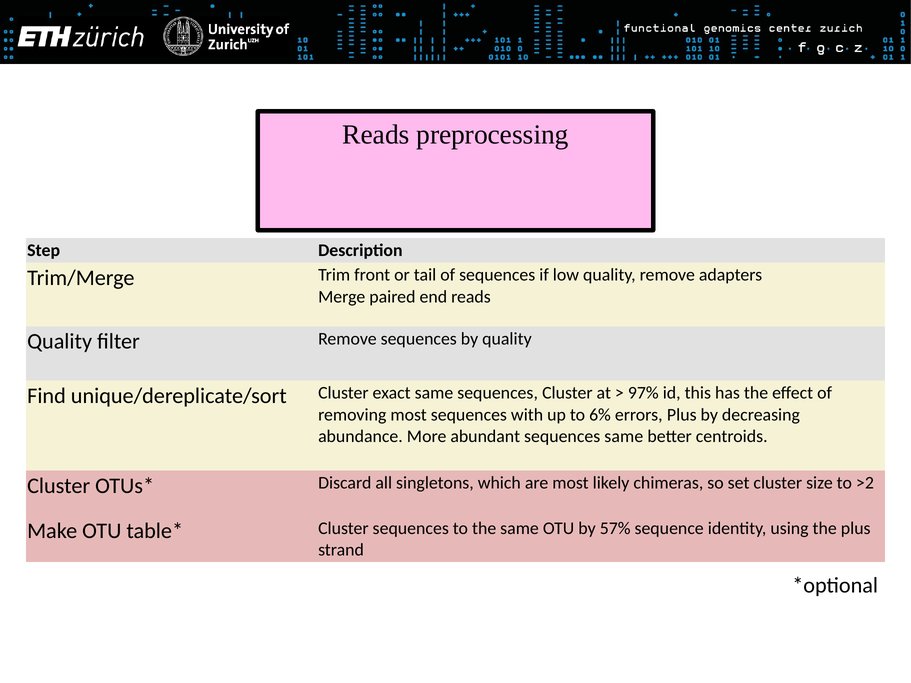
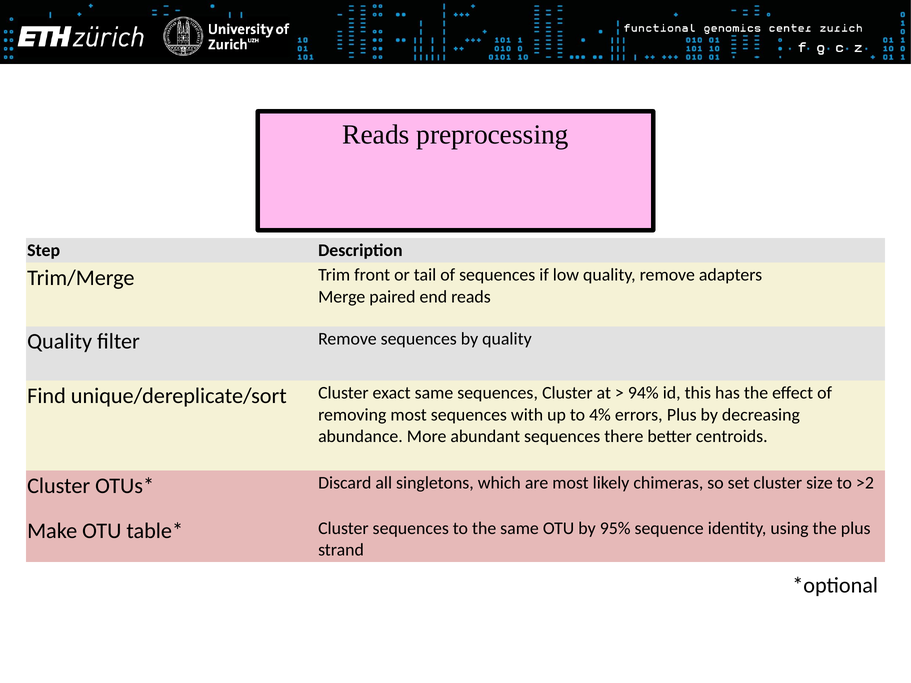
97%: 97% -> 94%
6%: 6% -> 4%
sequences same: same -> there
57%: 57% -> 95%
